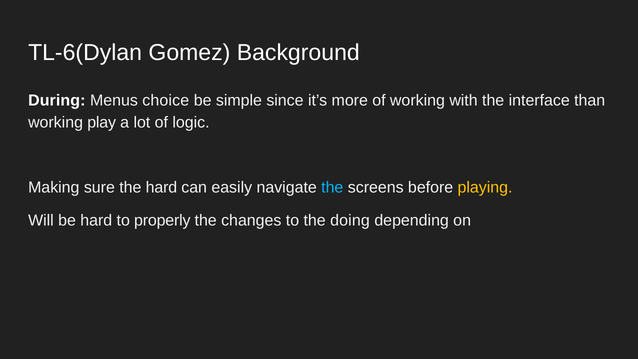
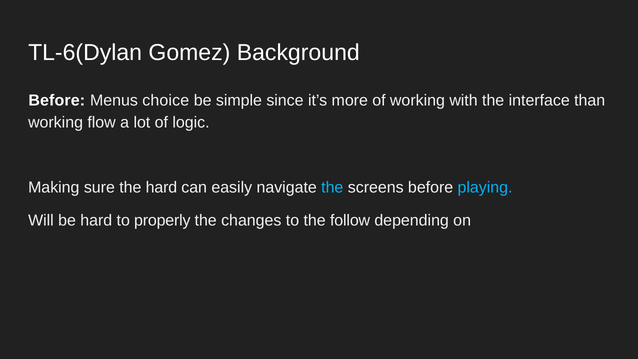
During at (57, 100): During -> Before
play: play -> flow
playing colour: yellow -> light blue
doing: doing -> follow
